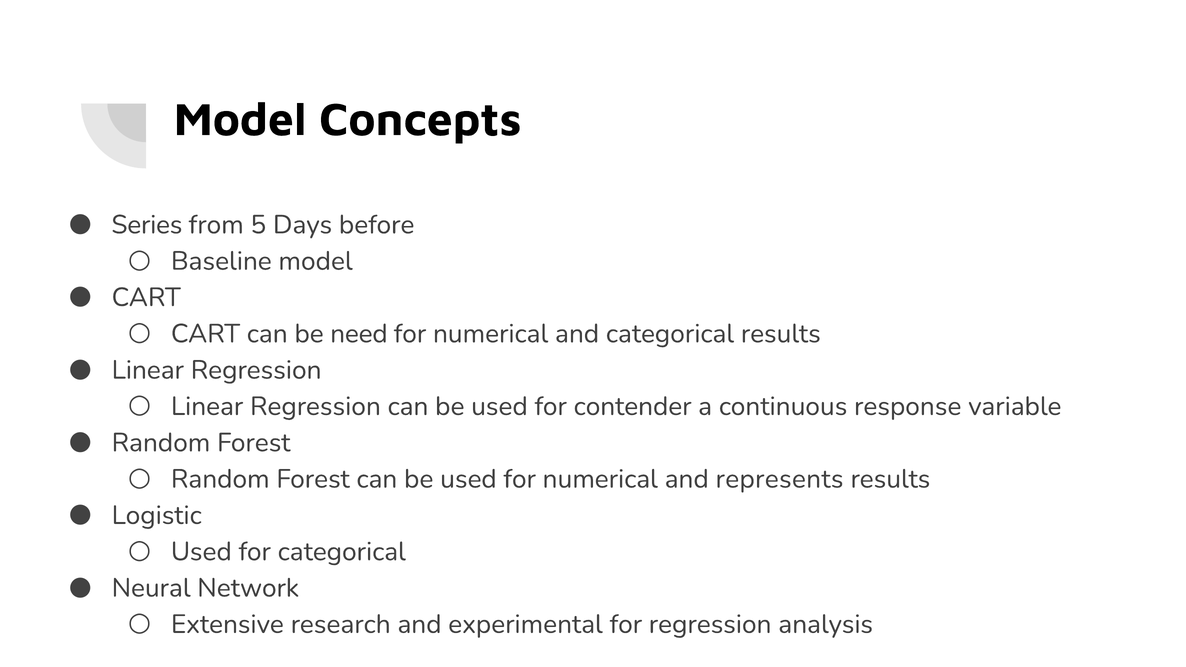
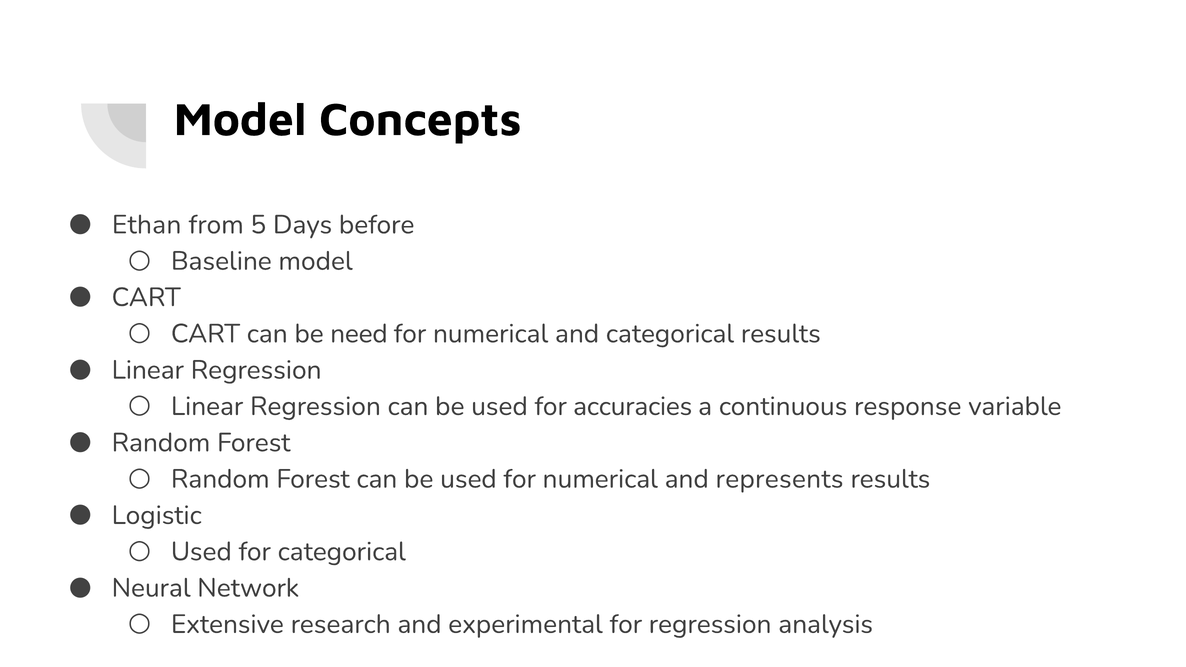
Series: Series -> Ethan
contender: contender -> accuracies
